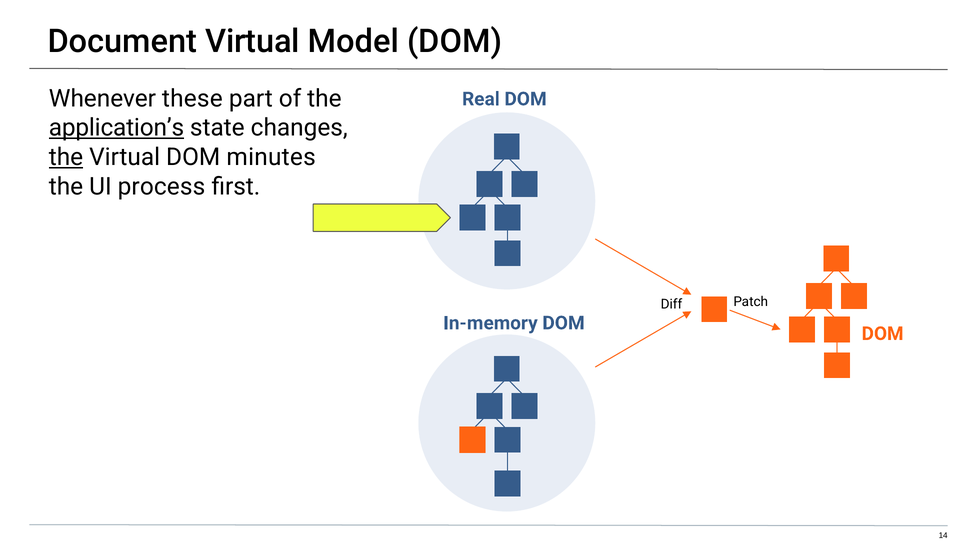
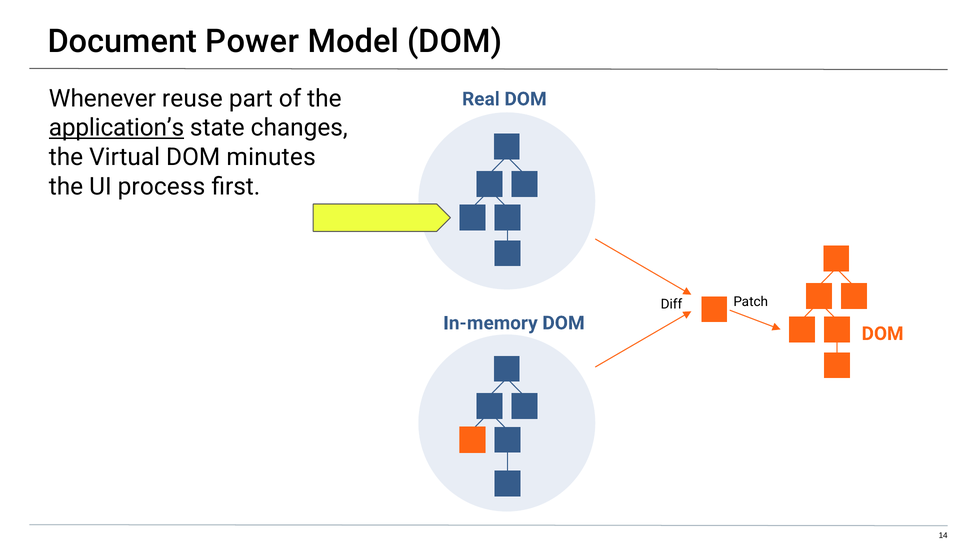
Document Virtual: Virtual -> Power
these: these -> reuse
the at (66, 157) underline: present -> none
